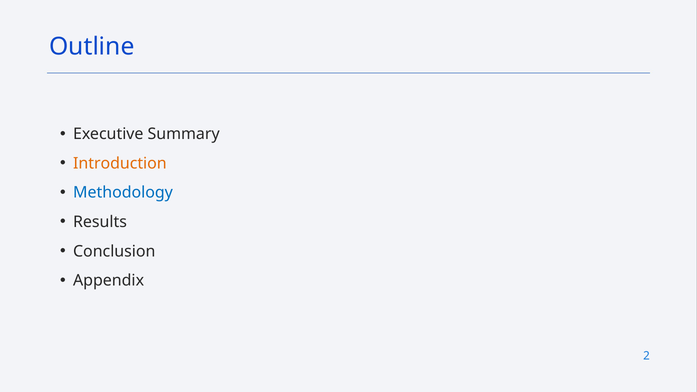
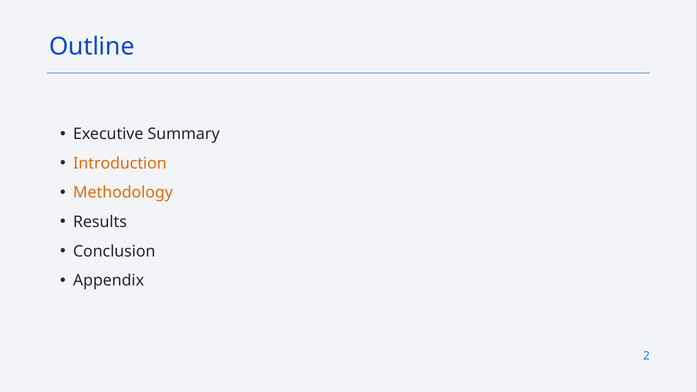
Methodology colour: blue -> orange
